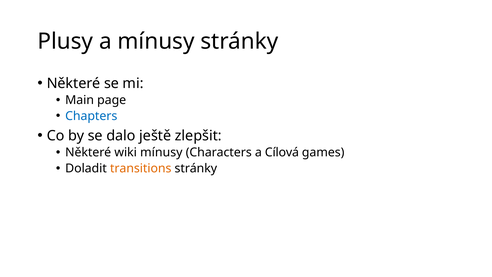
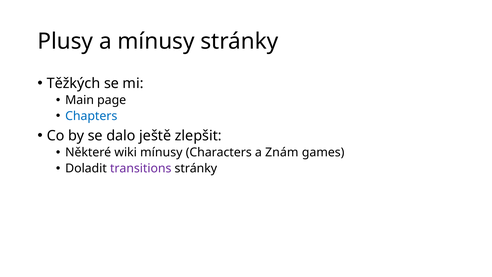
Některé at (74, 83): Některé -> Těžkých
Cílová: Cílová -> Znám
transitions colour: orange -> purple
